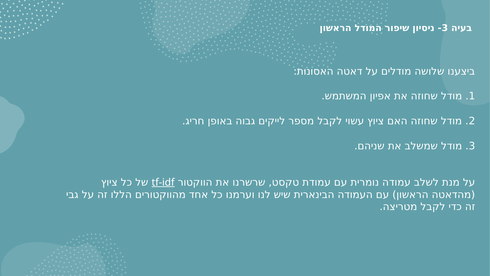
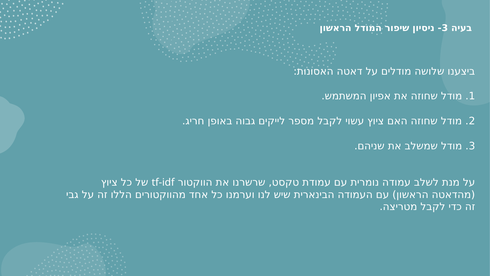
tf-idf underline: present -> none
